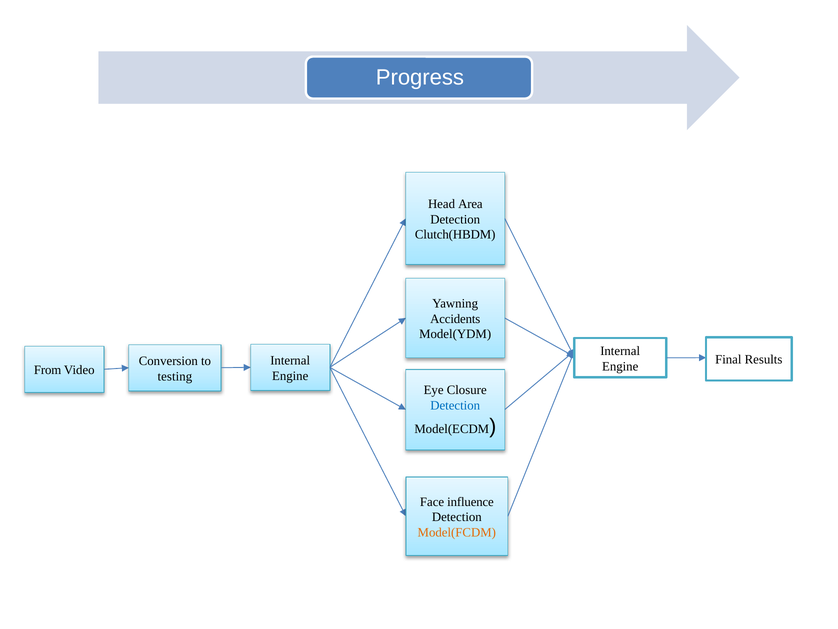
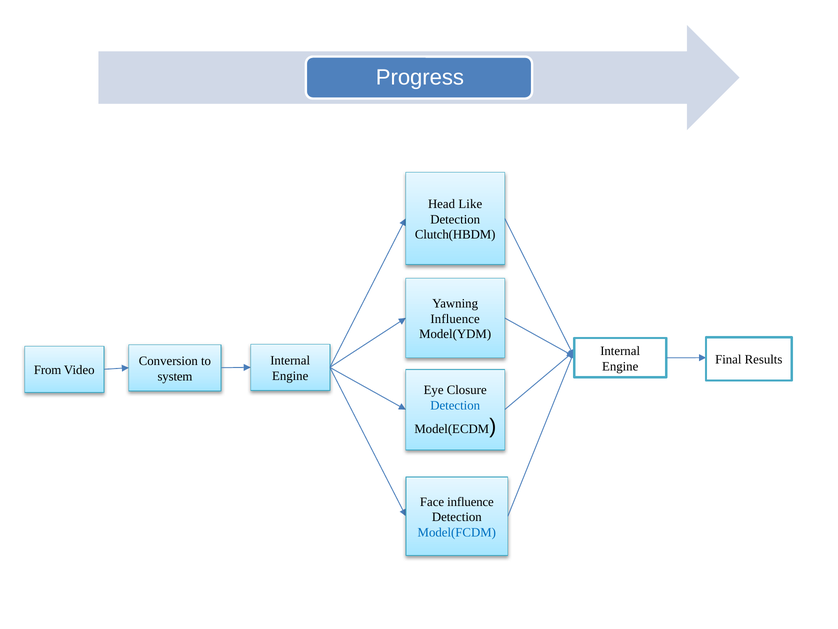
Area: Area -> Like
Accidents at (455, 319): Accidents -> Influence
testing: testing -> system
Model(FCDM colour: orange -> blue
